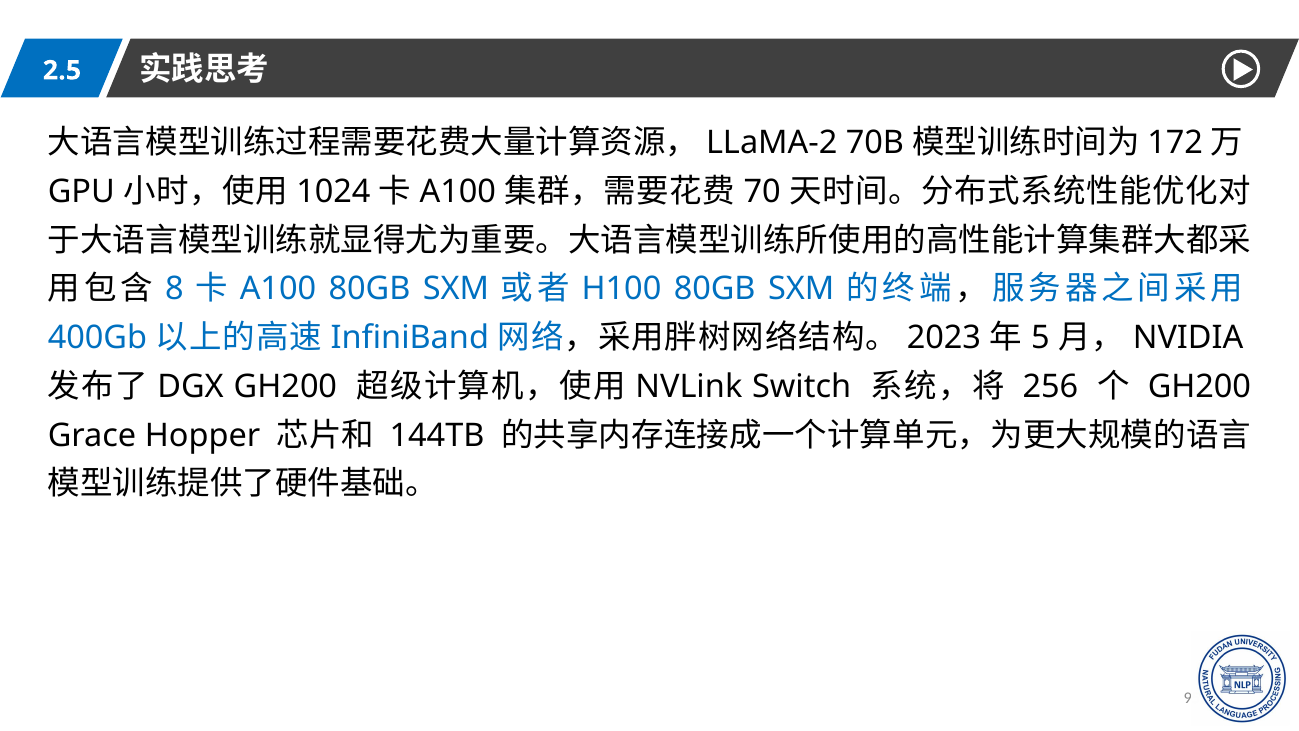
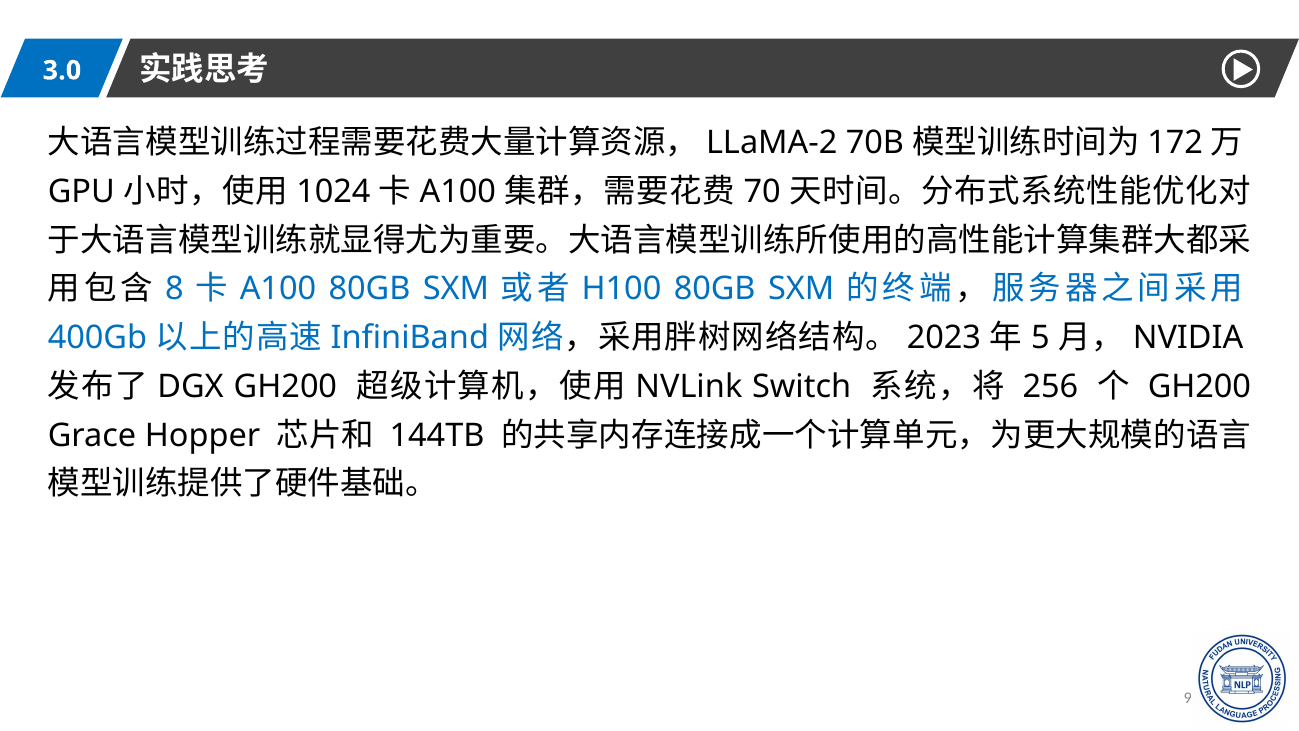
2.5: 2.5 -> 3.0
